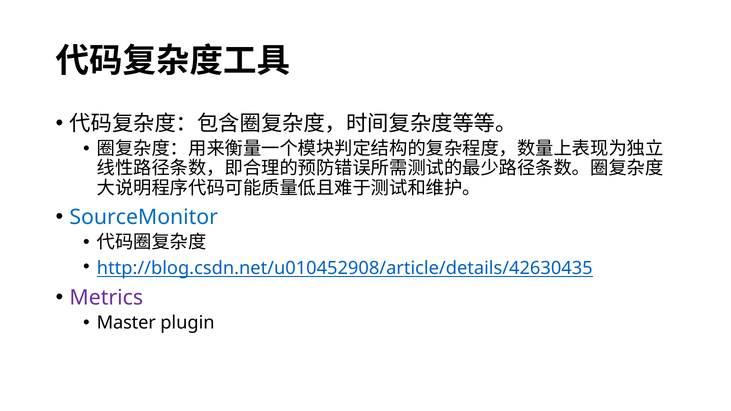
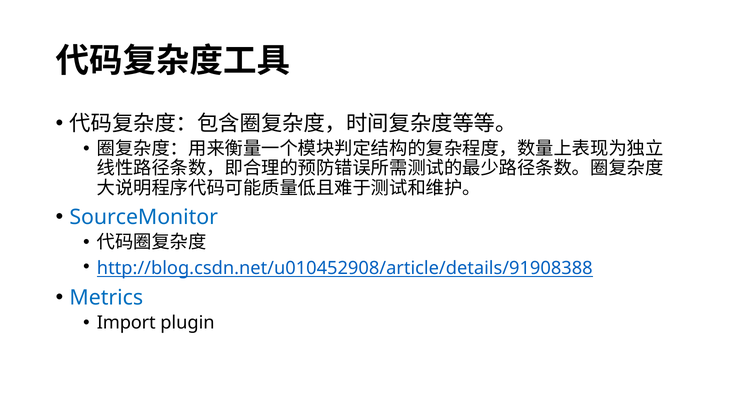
http://blog.csdn.net/u010452908/article/details/42630435: http://blog.csdn.net/u010452908/article/details/42630435 -> http://blog.csdn.net/u010452908/article/details/91908388
Metrics colour: purple -> blue
Master: Master -> Import
